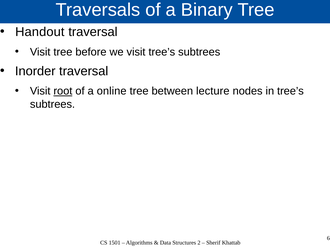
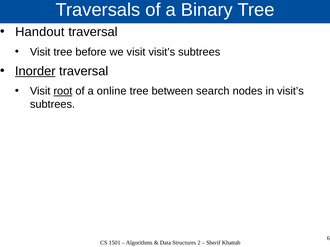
visit tree’s: tree’s -> visit’s
Inorder underline: none -> present
lecture: lecture -> search
in tree’s: tree’s -> visit’s
